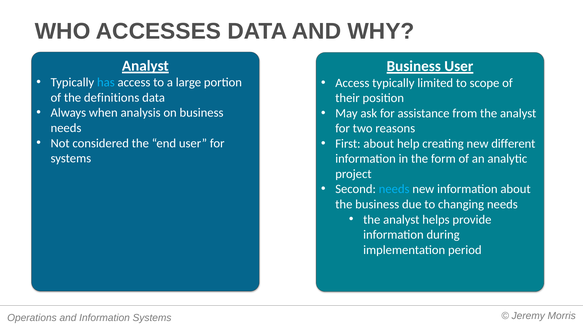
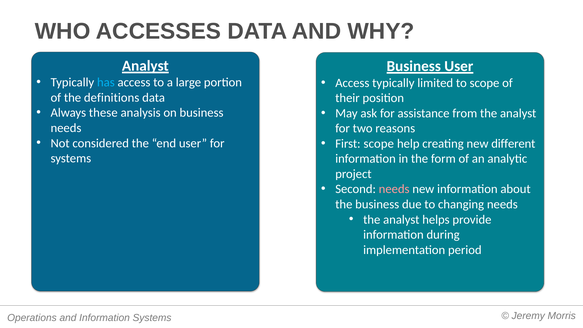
when: when -> these
First about: about -> scope
needs at (394, 189) colour: light blue -> pink
